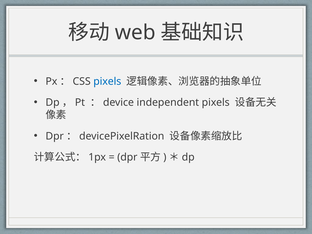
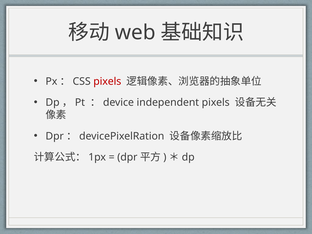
pixels at (107, 81) colour: blue -> red
